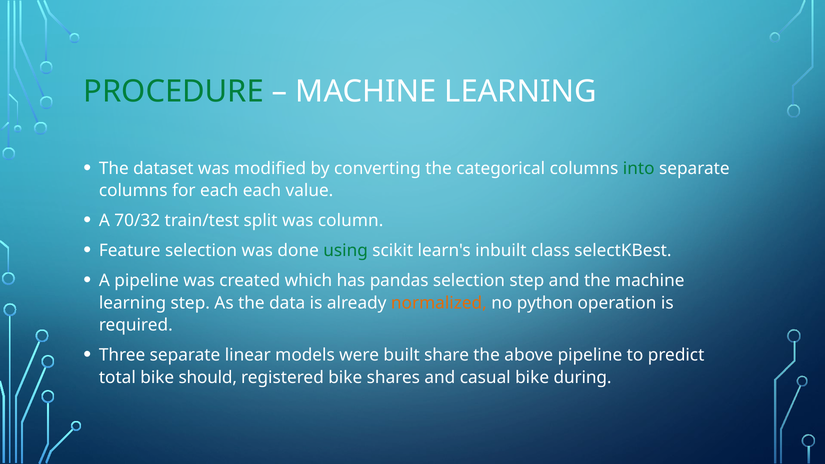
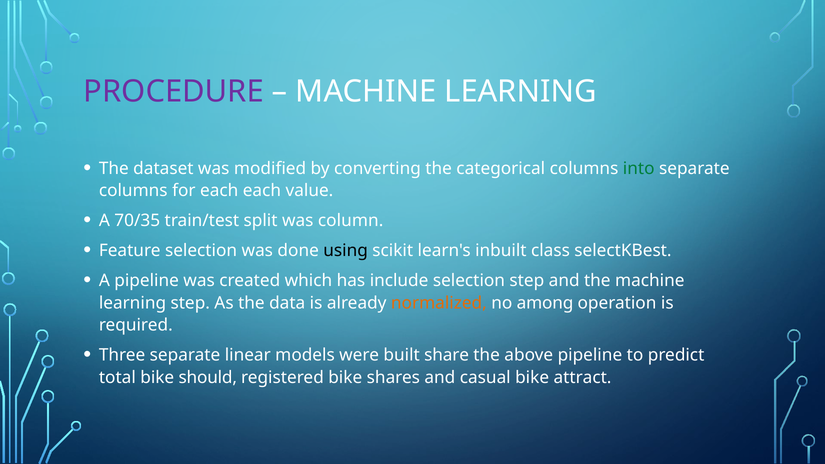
PROCEDURE colour: green -> purple
70/32: 70/32 -> 70/35
using colour: green -> black
pandas: pandas -> include
python: python -> among
during: during -> attract
